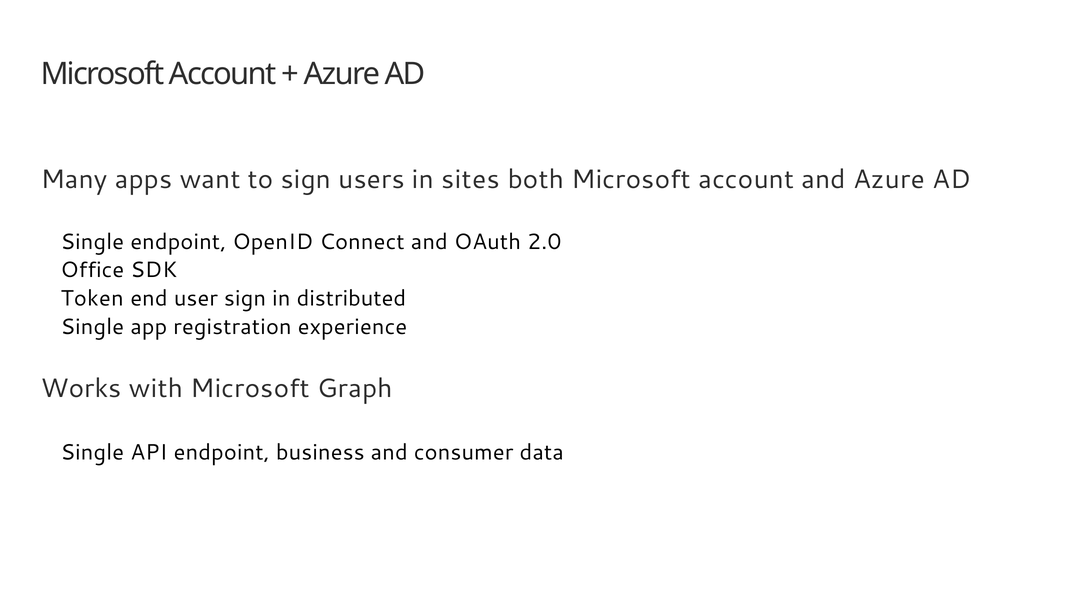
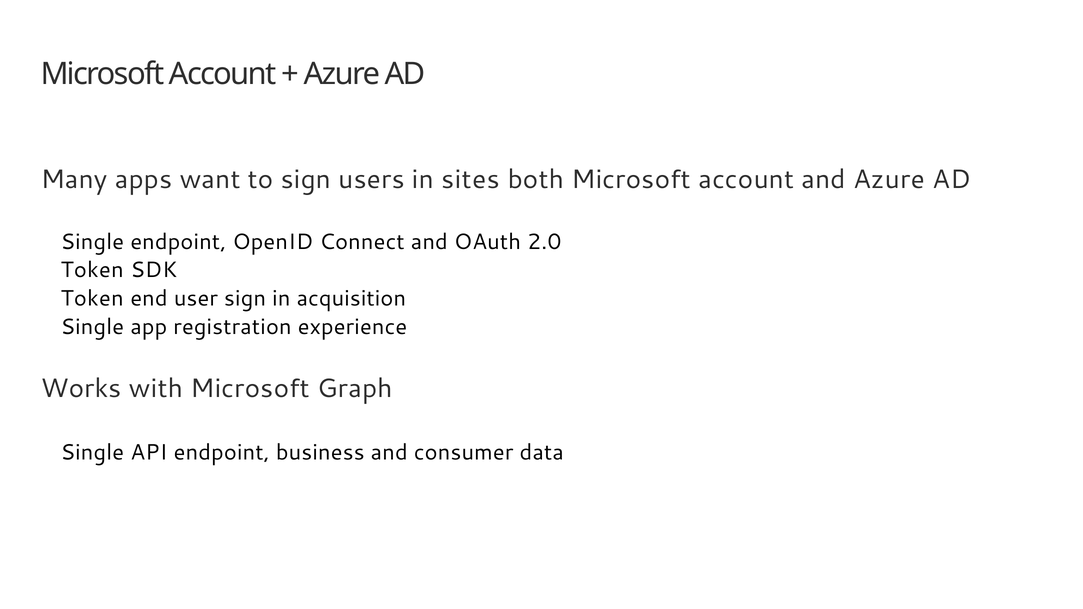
Office at (92, 270): Office -> Token
distributed: distributed -> acquisition
